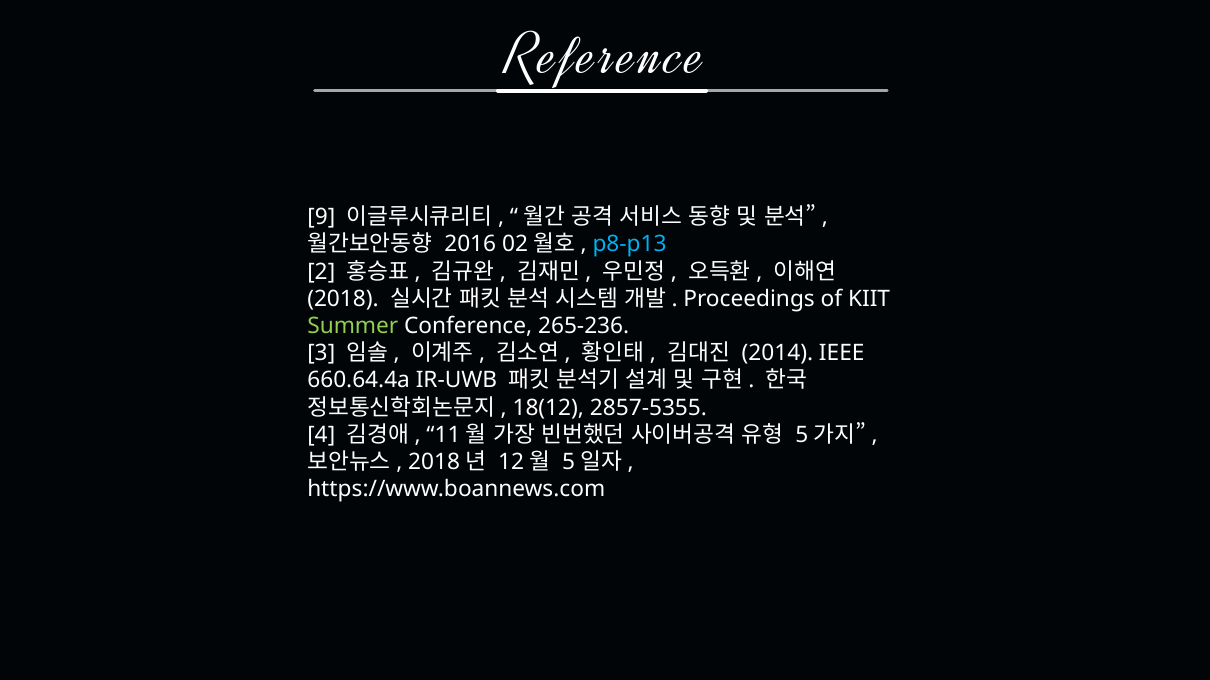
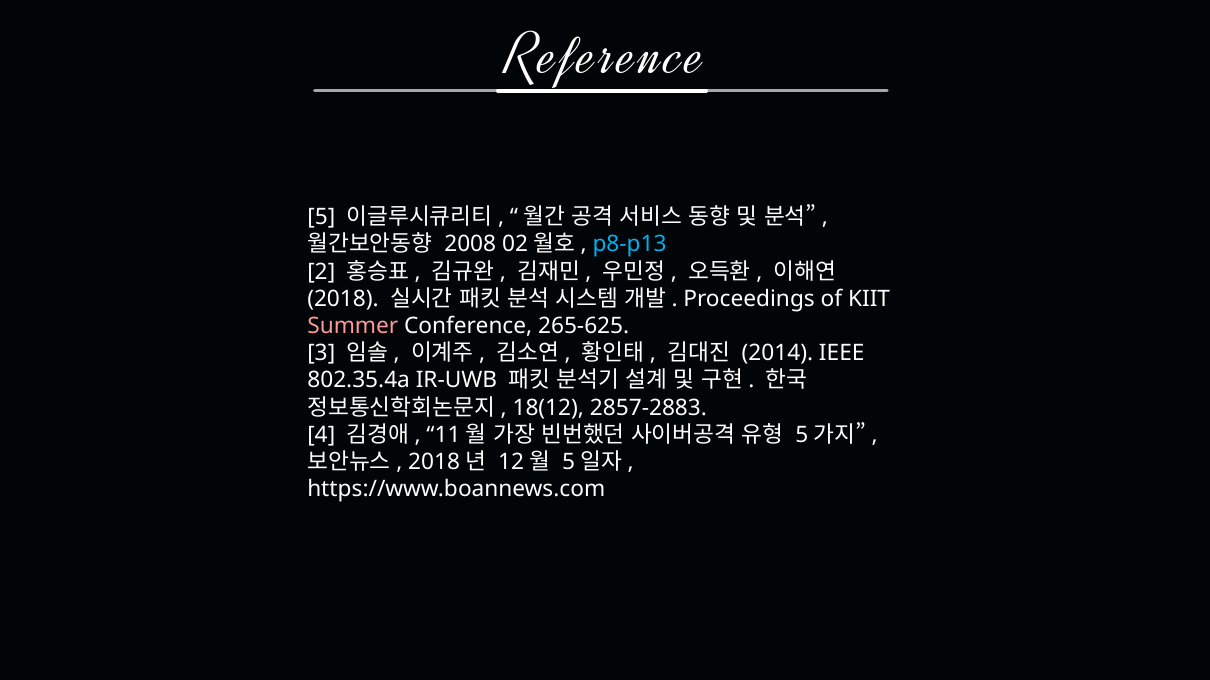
9: 9 -> 5
2016: 2016 -> 2008
Summer colour: light green -> pink
265-236: 265-236 -> 265-625
660.64.4a: 660.64.4a -> 802.35.4a
2857-5355: 2857-5355 -> 2857-2883
